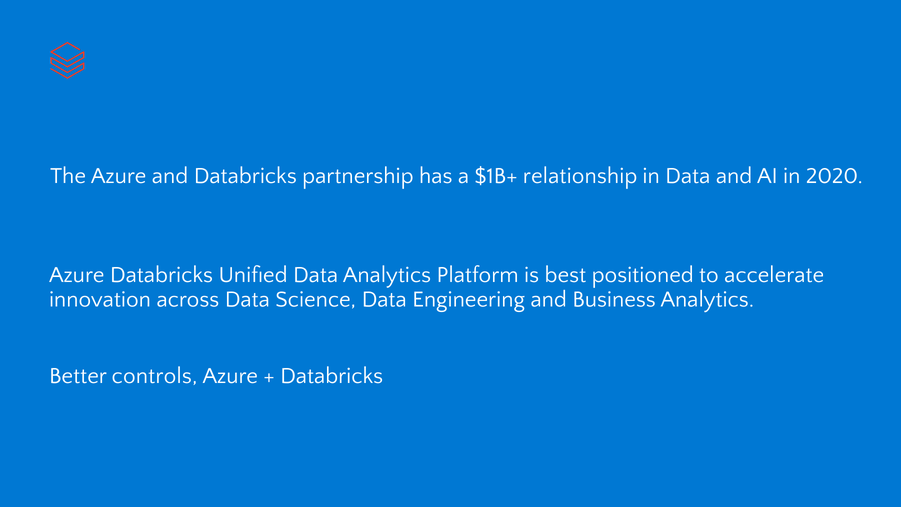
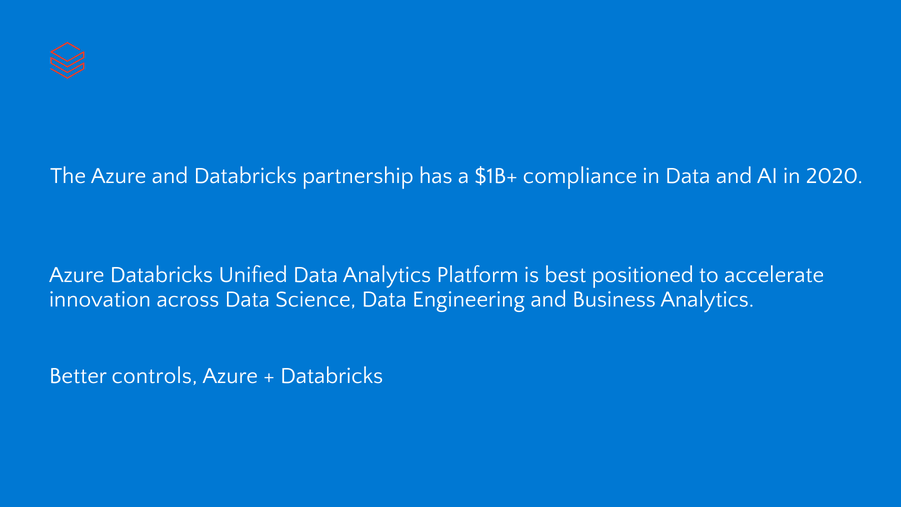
relationship: relationship -> compliance
